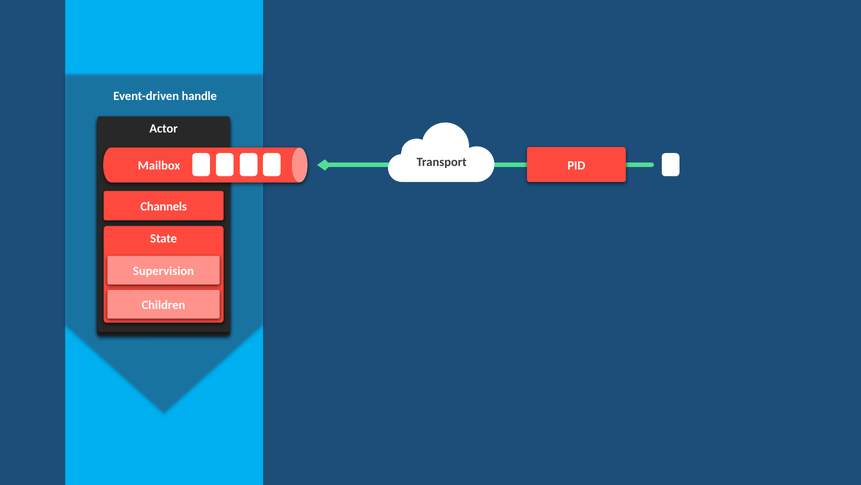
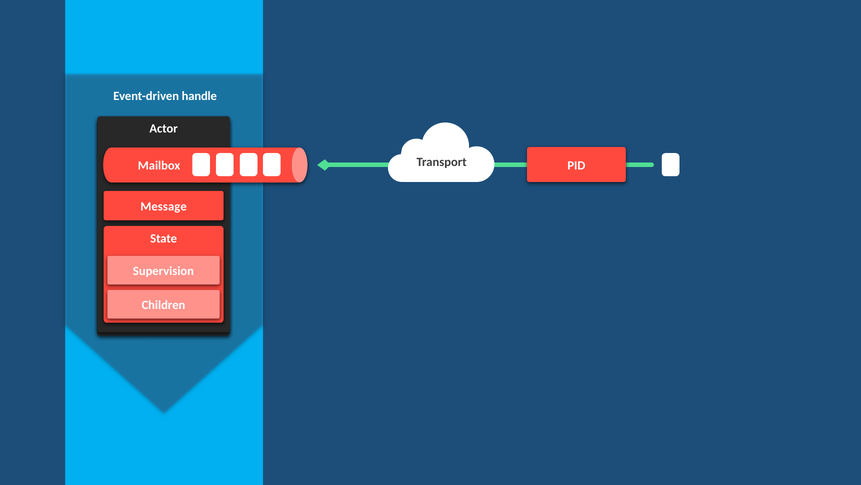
Channels: Channels -> Message
